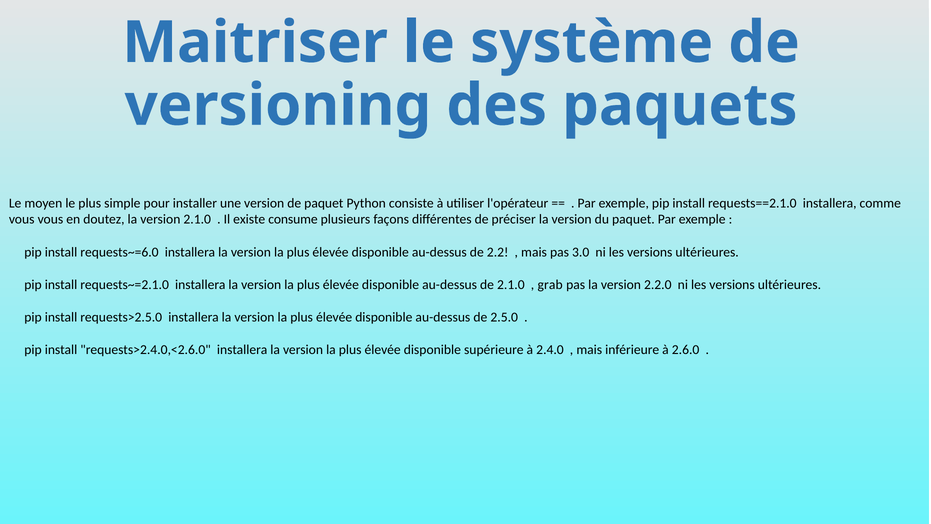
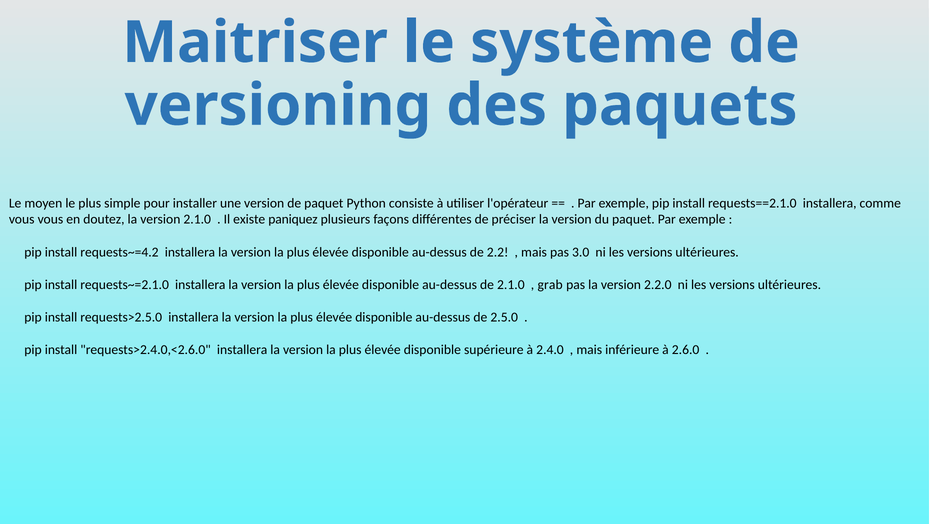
consume: consume -> paniquez
requests~=6.0: requests~=6.0 -> requests~=4.2
